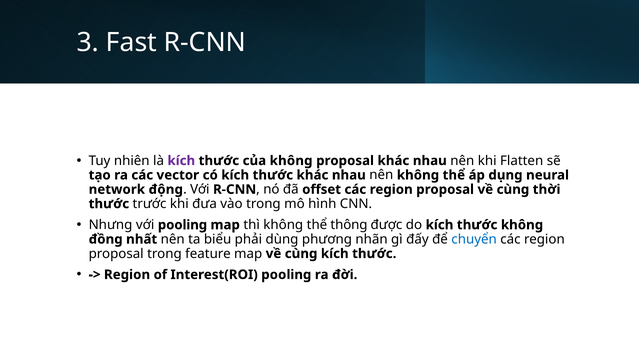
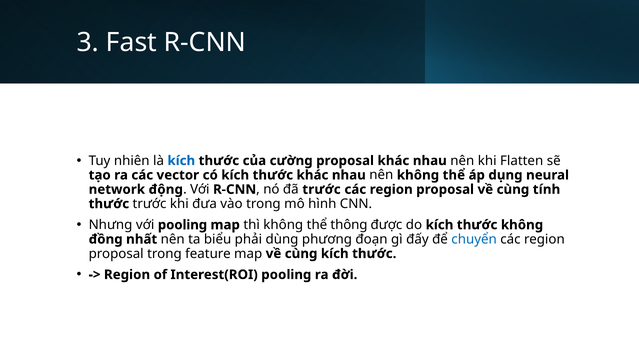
kích at (181, 161) colour: purple -> blue
của không: không -> cường
đã offset: offset -> trước
thời: thời -> tính
nhãn: nhãn -> đoạn
